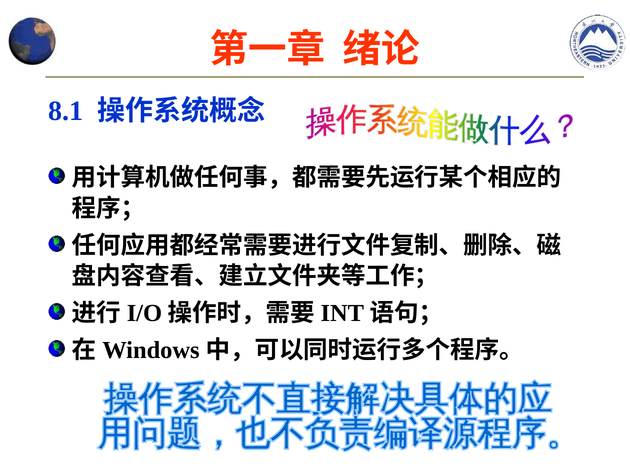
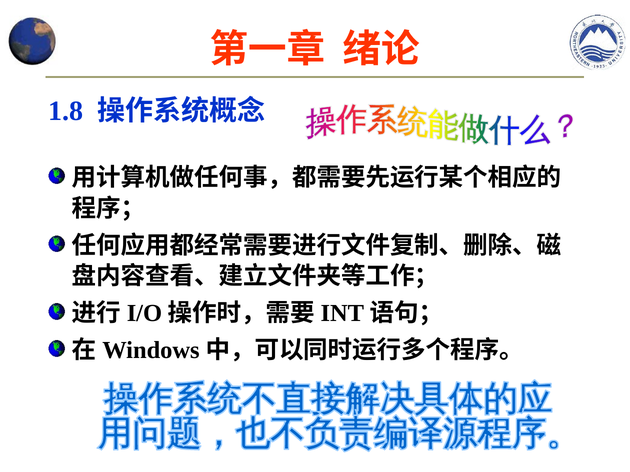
8.1: 8.1 -> 1.8
